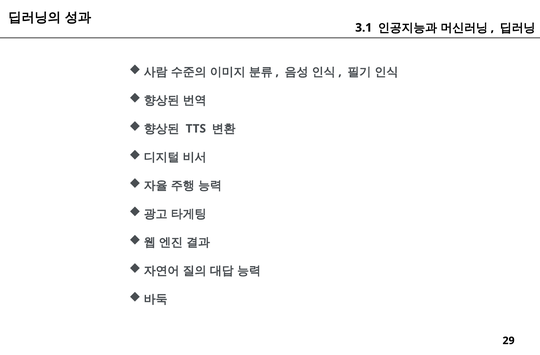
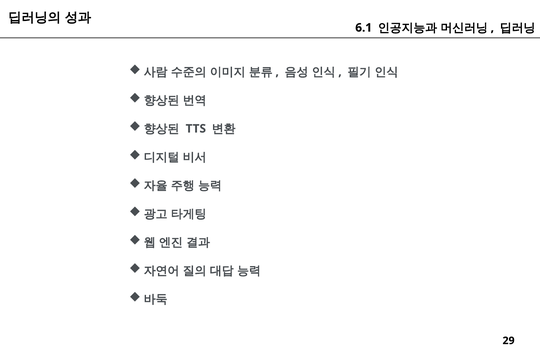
3.1: 3.1 -> 6.1
